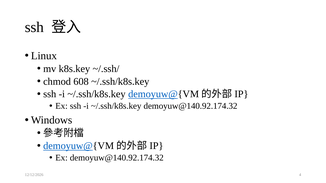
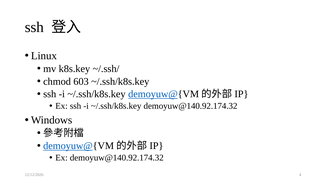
608: 608 -> 603
